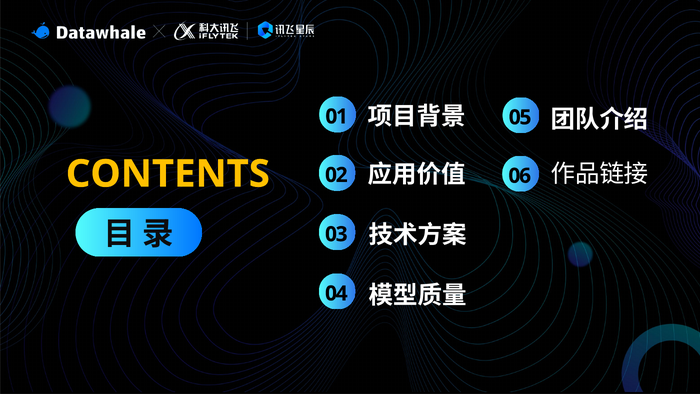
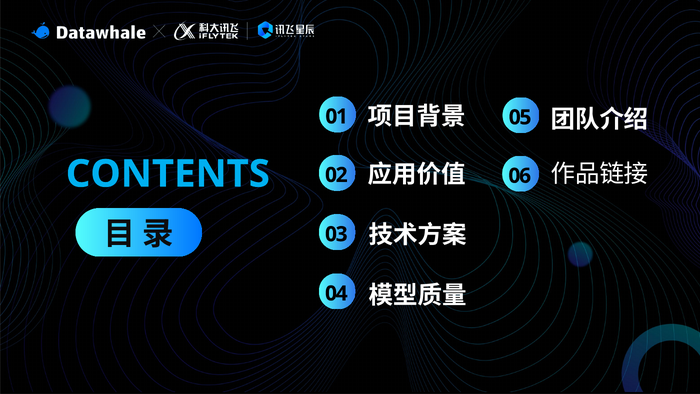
CONTENTS colour: yellow -> light blue
